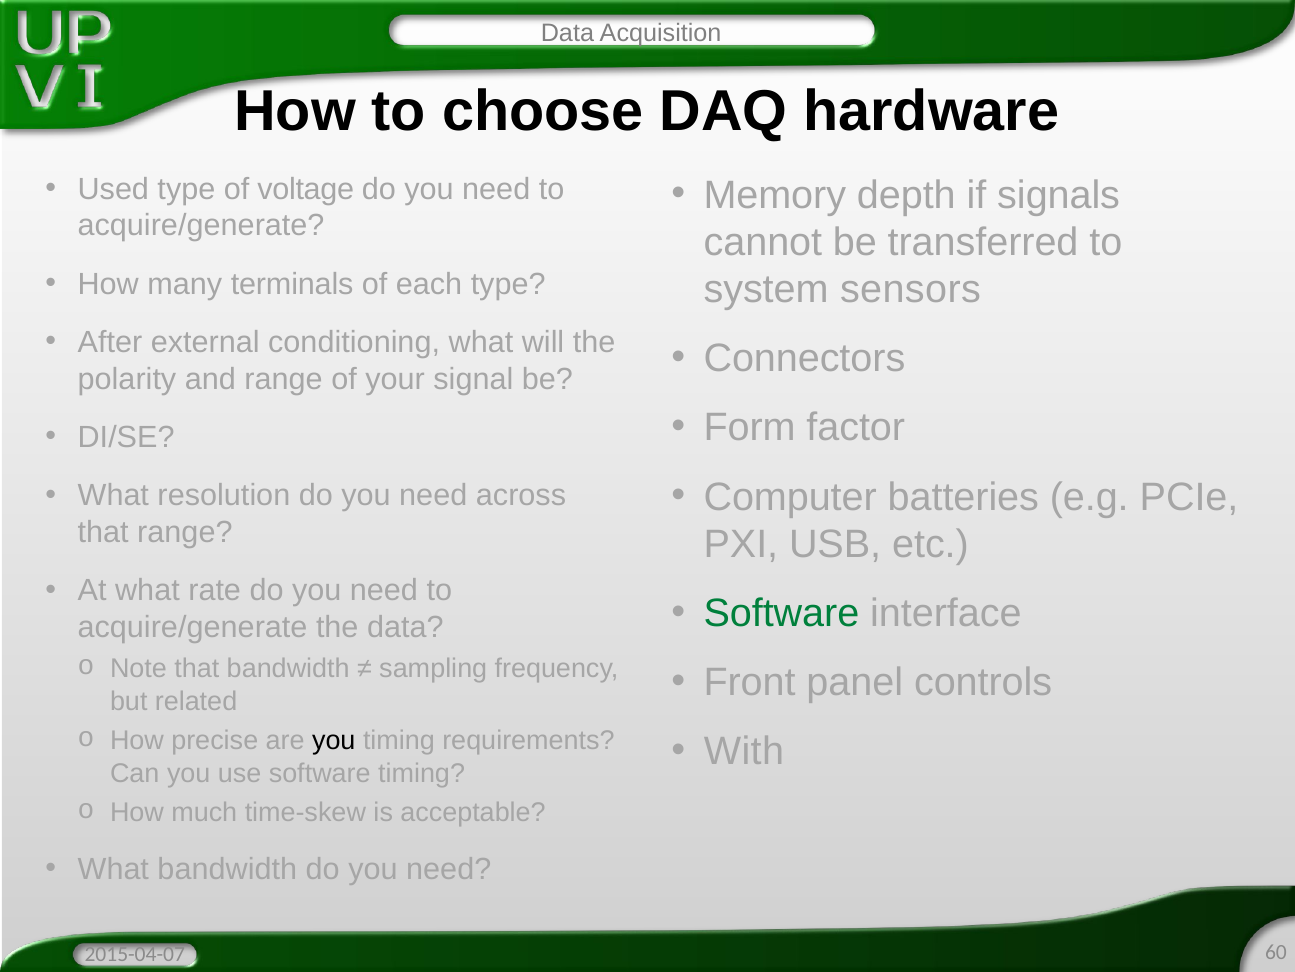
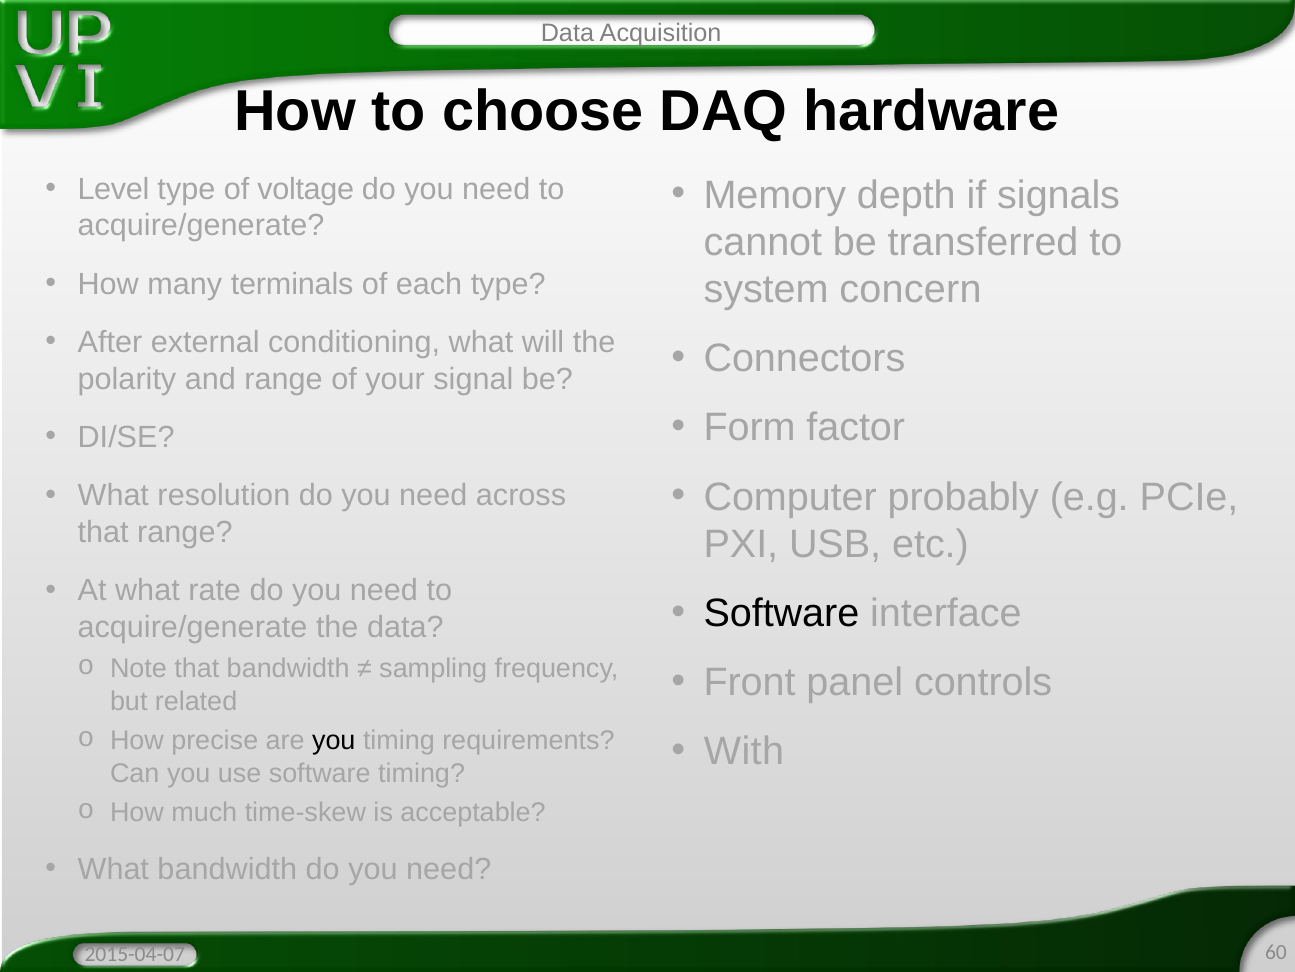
Used: Used -> Level
sensors: sensors -> concern
batteries: batteries -> probably
Software at (781, 613) colour: green -> black
